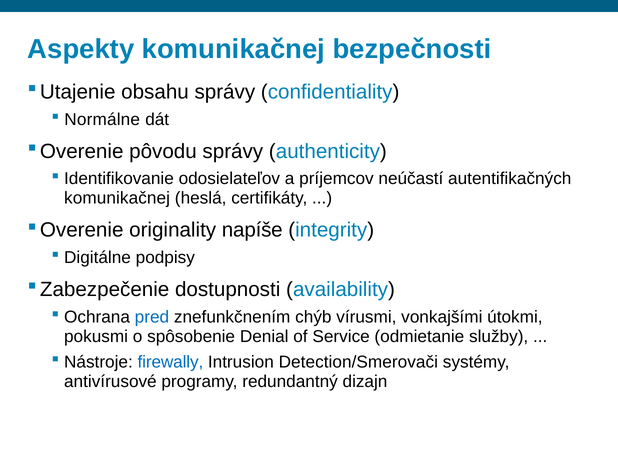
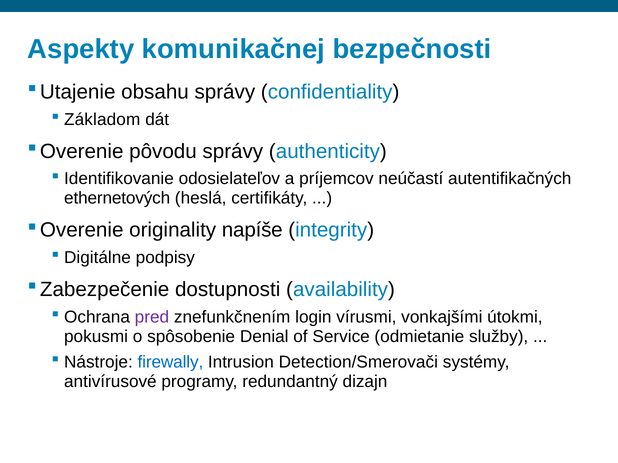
Normálne: Normálne -> Základom
komunikačnej at (117, 198): komunikačnej -> ethernetových
pred colour: blue -> purple
chýb: chýb -> login
